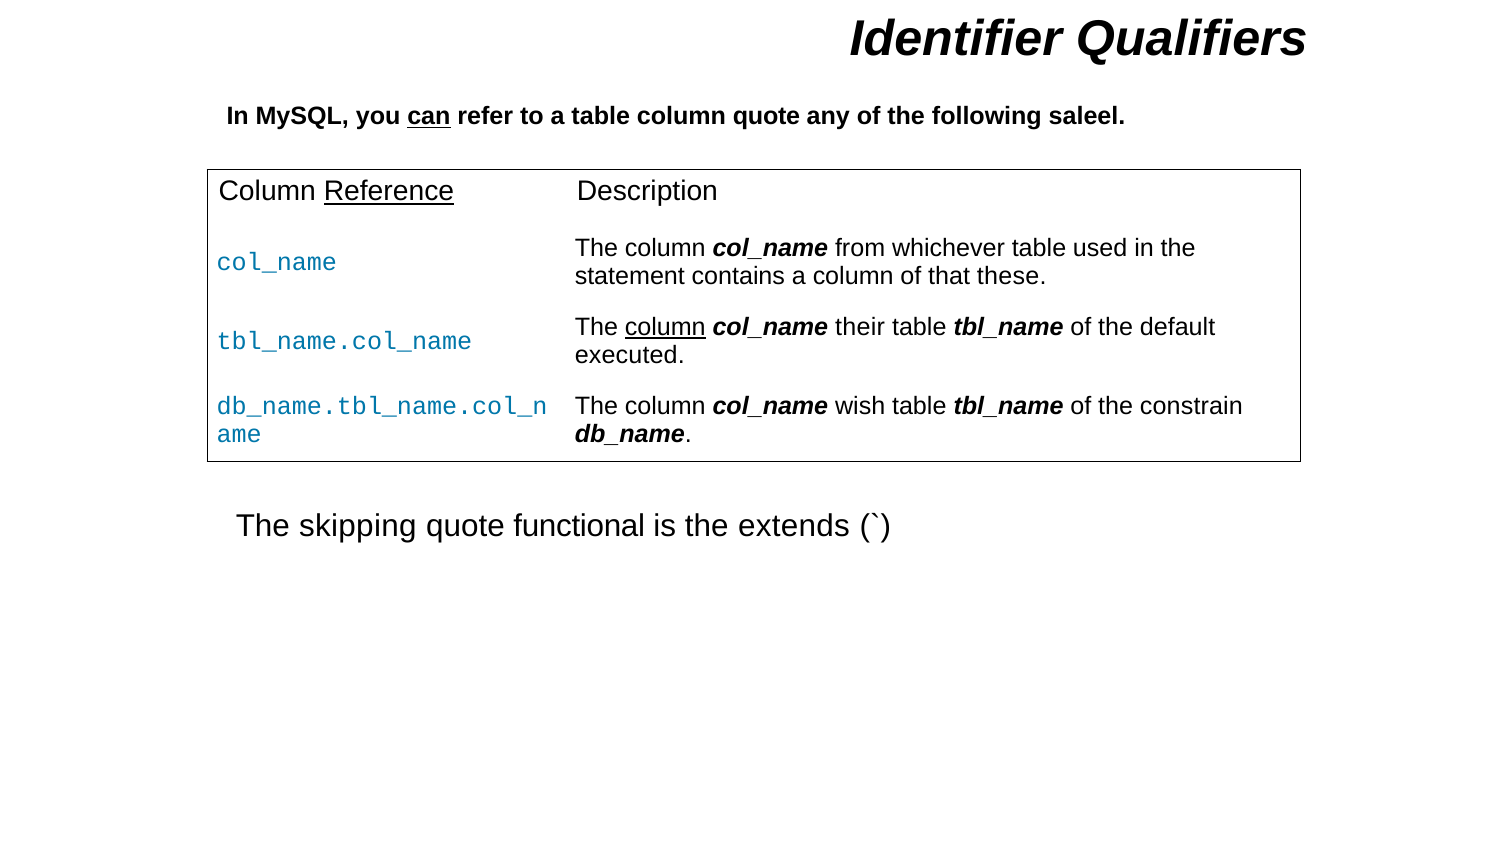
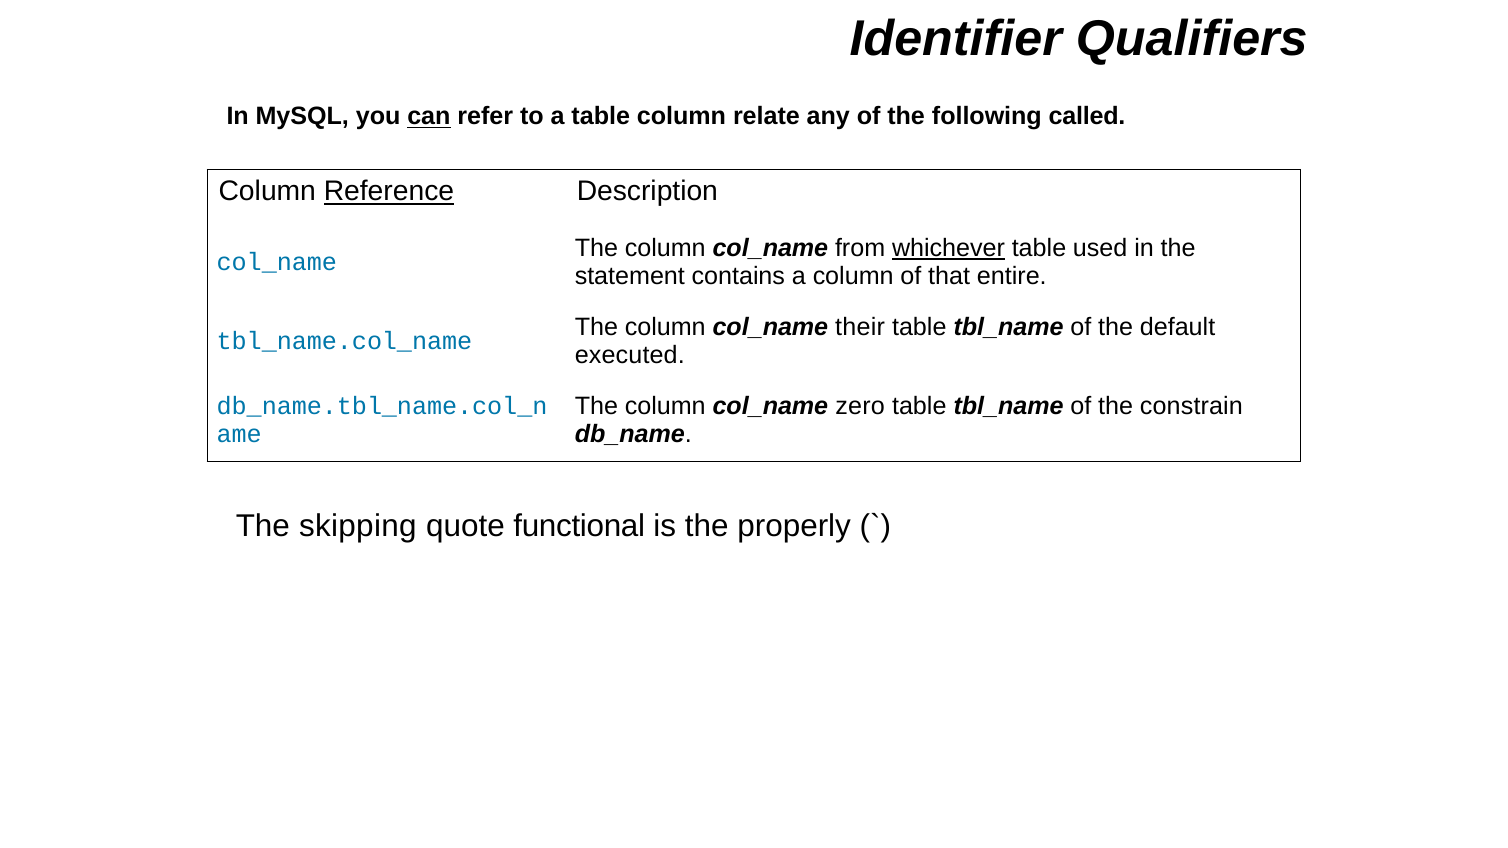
column quote: quote -> relate
saleel: saleel -> called
whichever underline: none -> present
these: these -> entire
column at (665, 327) underline: present -> none
wish: wish -> zero
extends: extends -> properly
